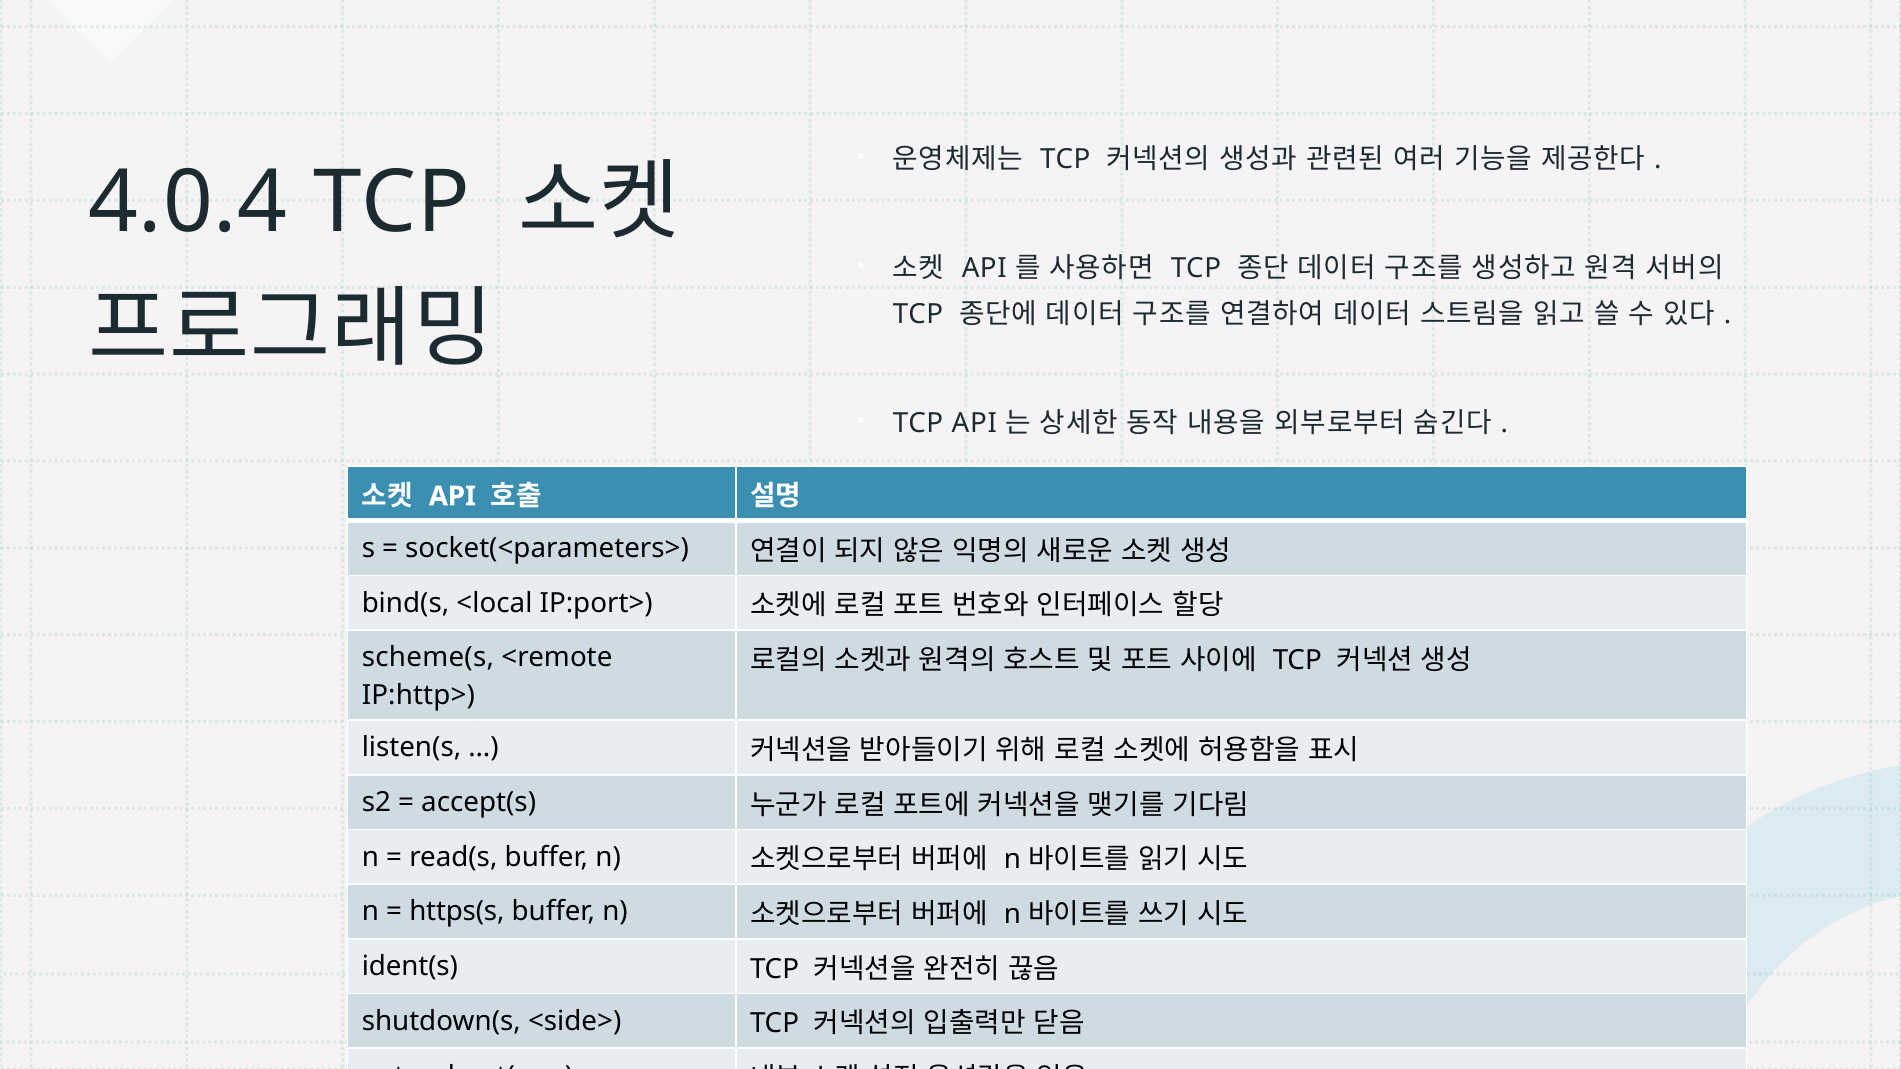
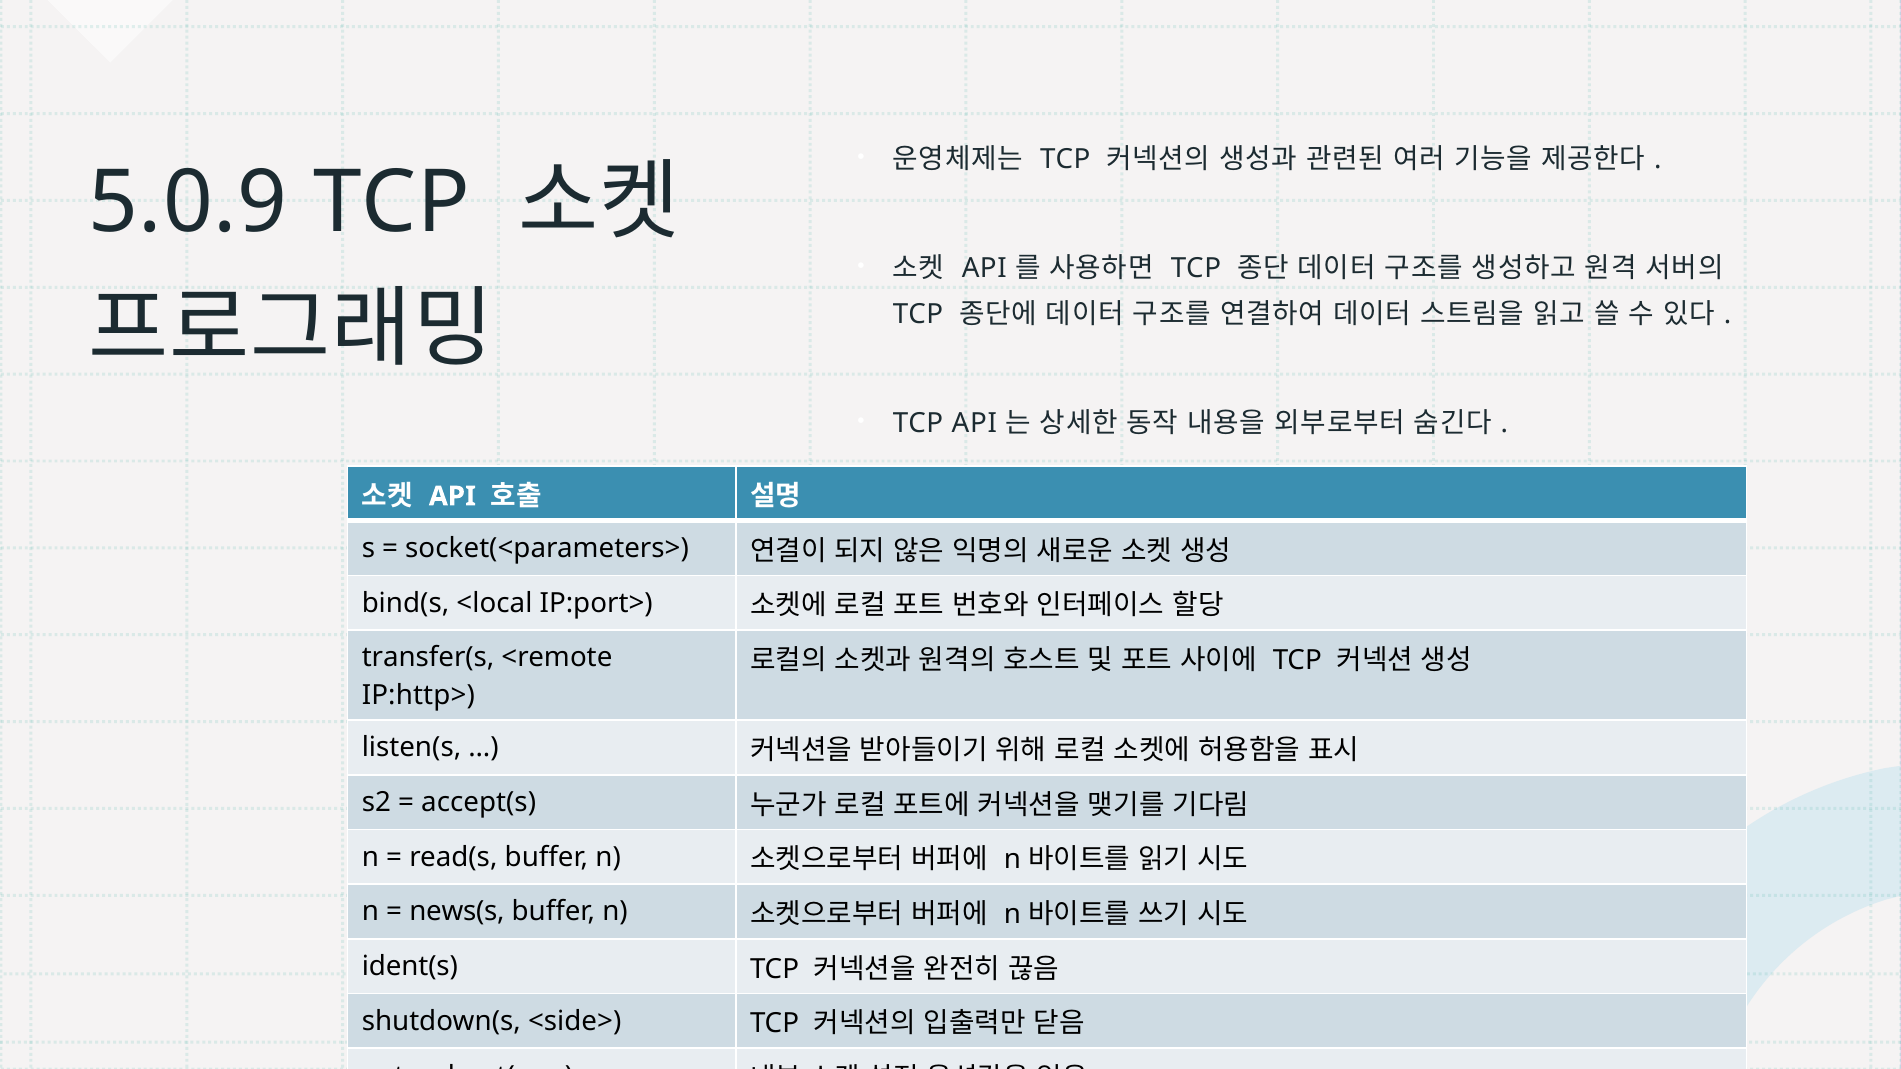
4.0.4: 4.0.4 -> 5.0.9
scheme(s: scheme(s -> transfer(s
https(s: https(s -> news(s
